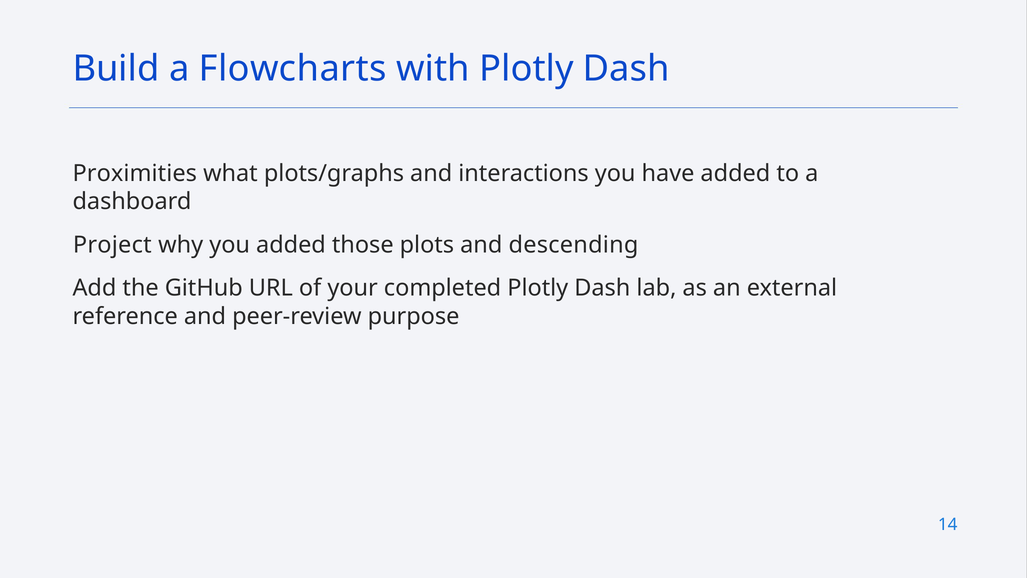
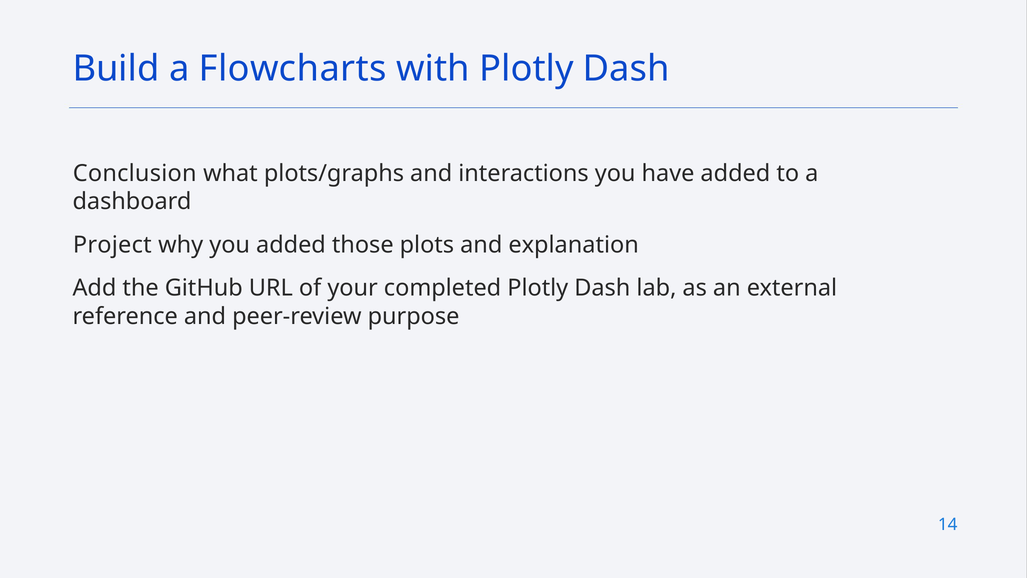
Proximities: Proximities -> Conclusion
descending: descending -> explanation
